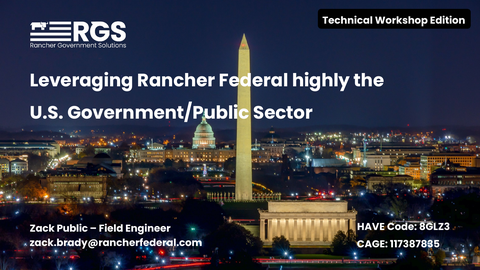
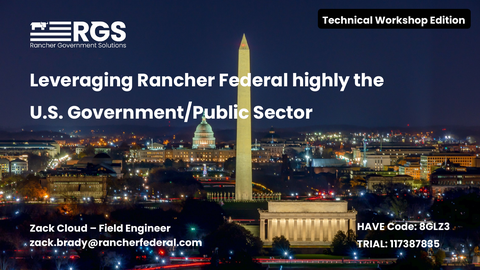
Public: Public -> Cloud
CAGE: CAGE -> TRIAL
